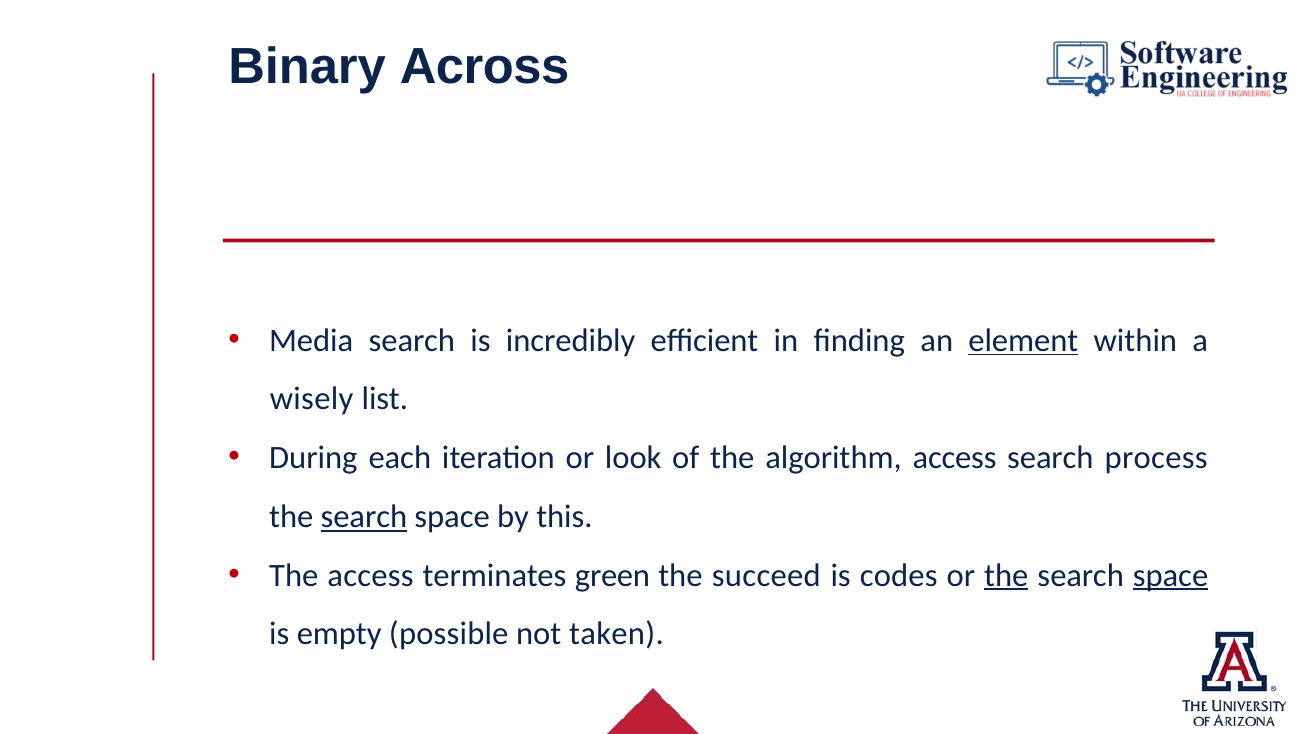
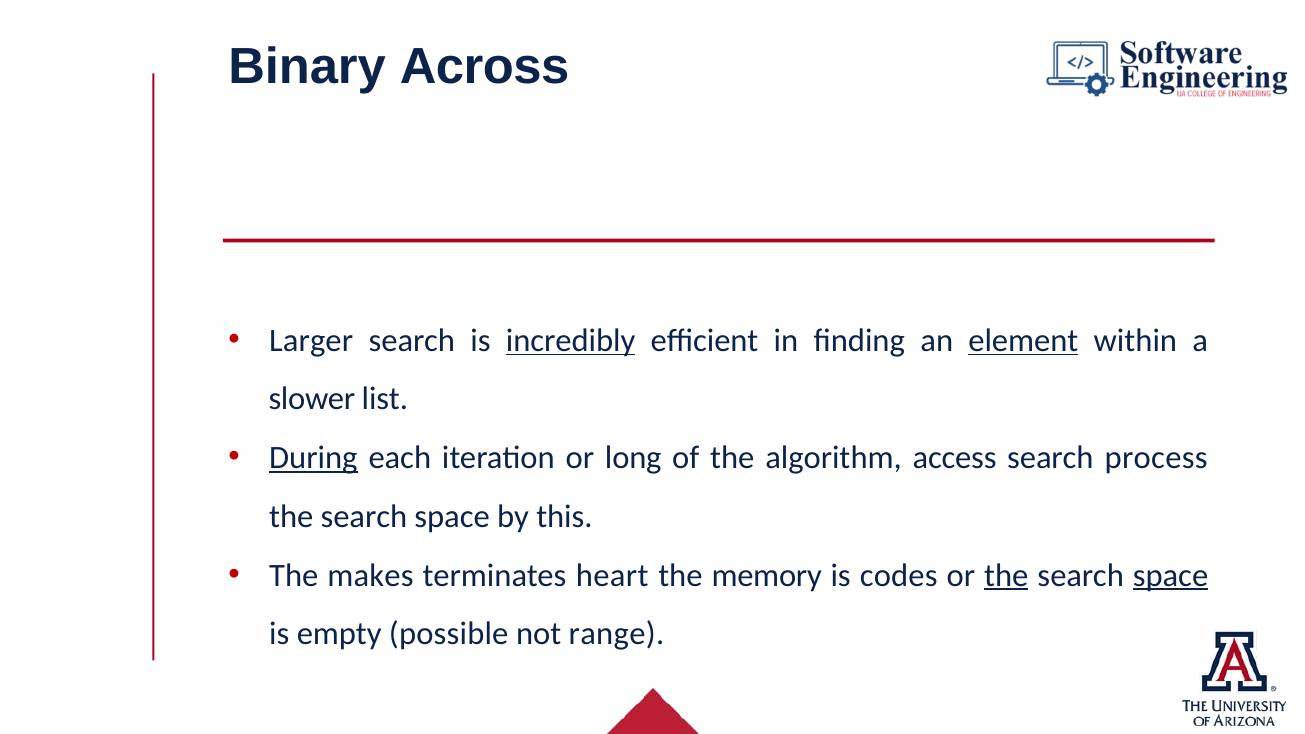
Media: Media -> Larger
incredibly underline: none -> present
wisely: wisely -> slower
During underline: none -> present
look: look -> long
search at (364, 517) underline: present -> none
The access: access -> makes
green: green -> heart
succeed: succeed -> memory
taken: taken -> range
